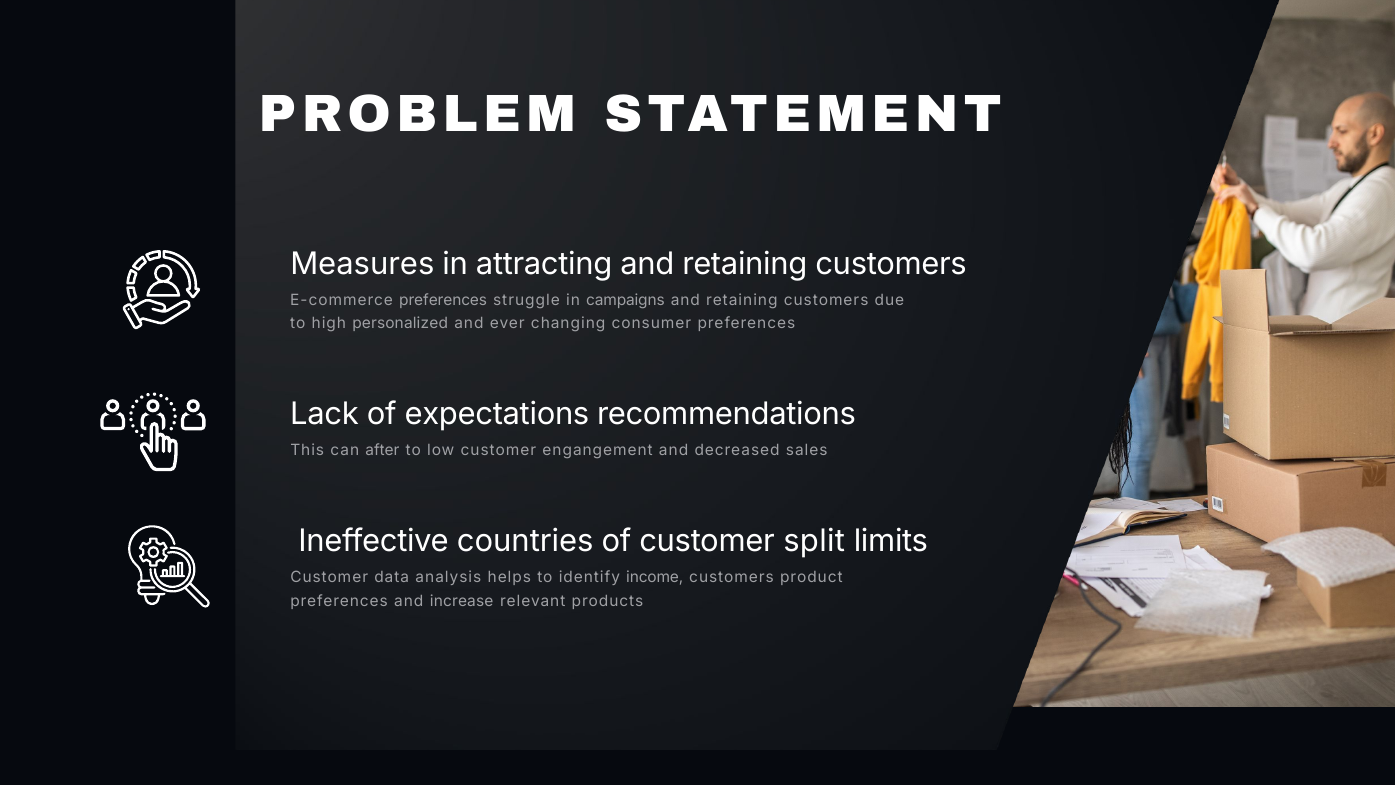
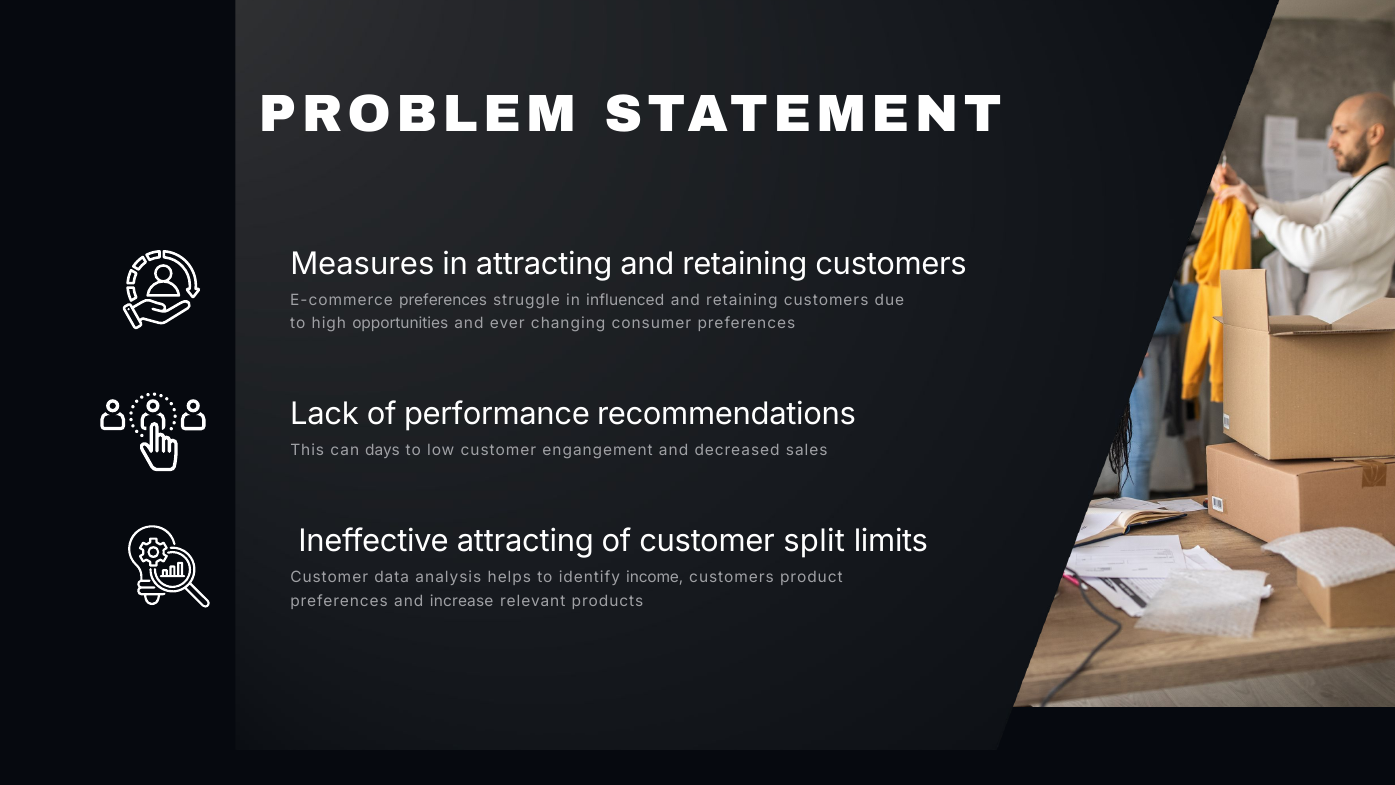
campaigns: campaigns -> influenced
personalized: personalized -> opportunities
expectations: expectations -> performance
after: after -> days
Ineffective countries: countries -> attracting
